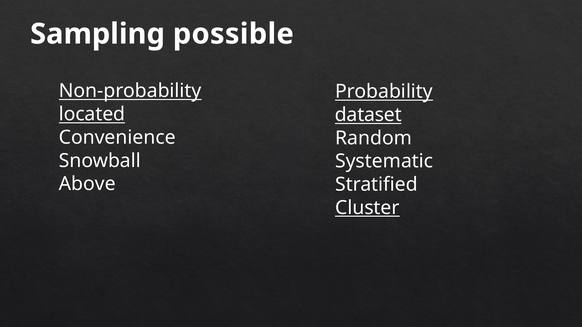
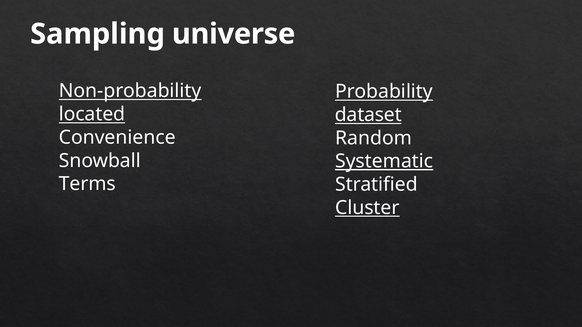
possible: possible -> universe
Systematic underline: none -> present
Above: Above -> Terms
